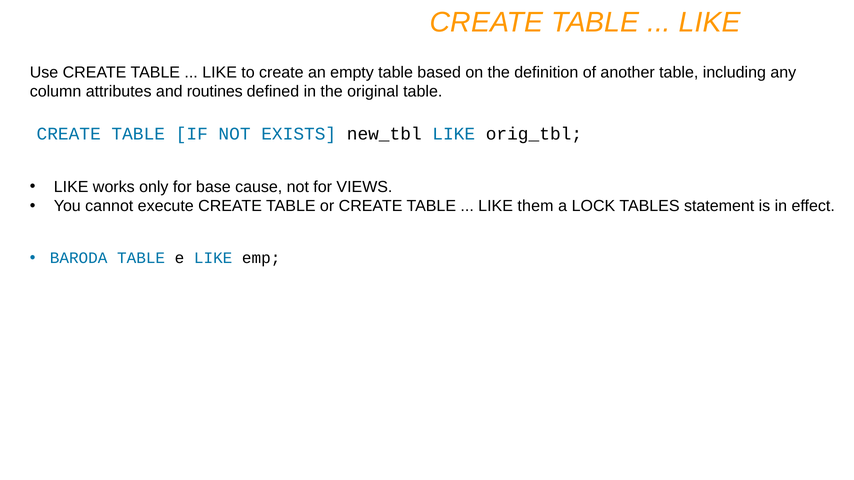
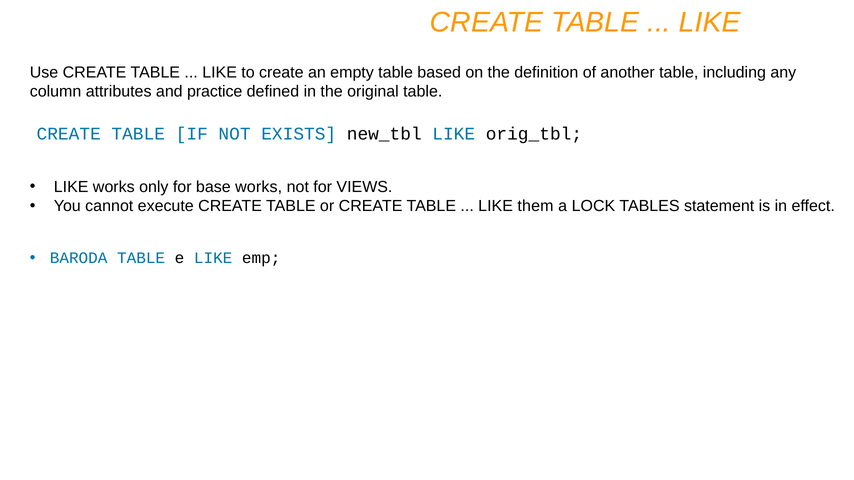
routines: routines -> practice
base cause: cause -> works
